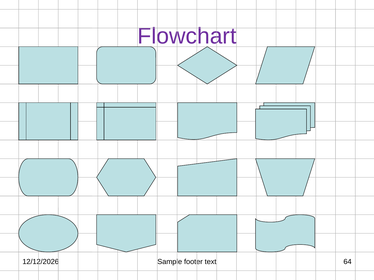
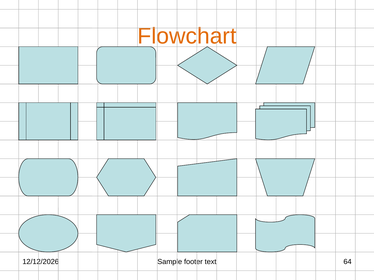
Flowchart colour: purple -> orange
